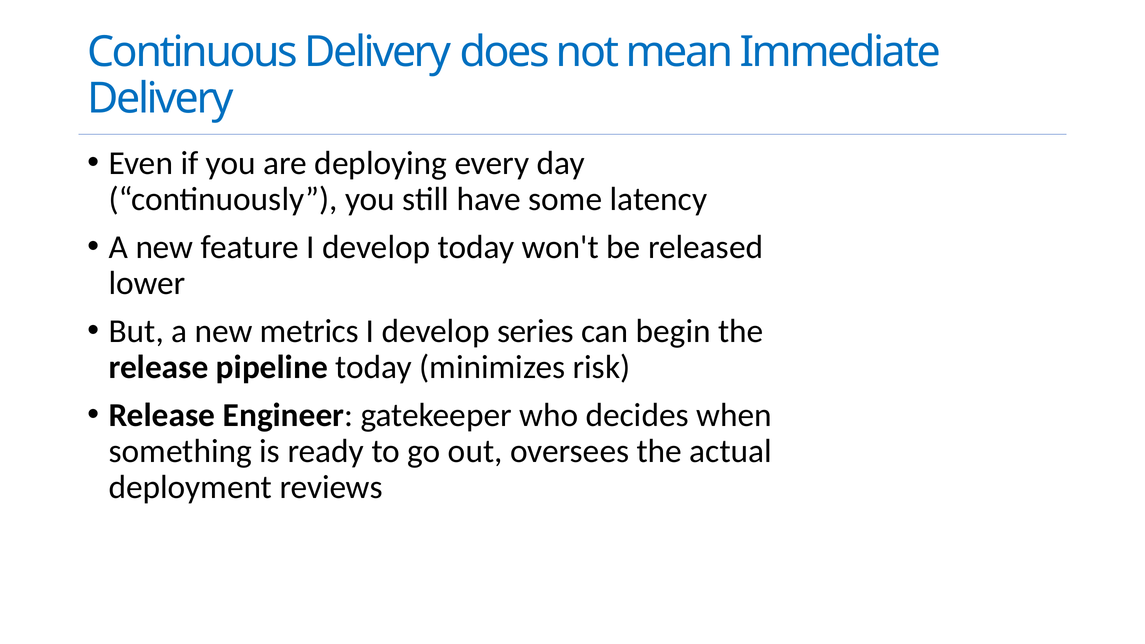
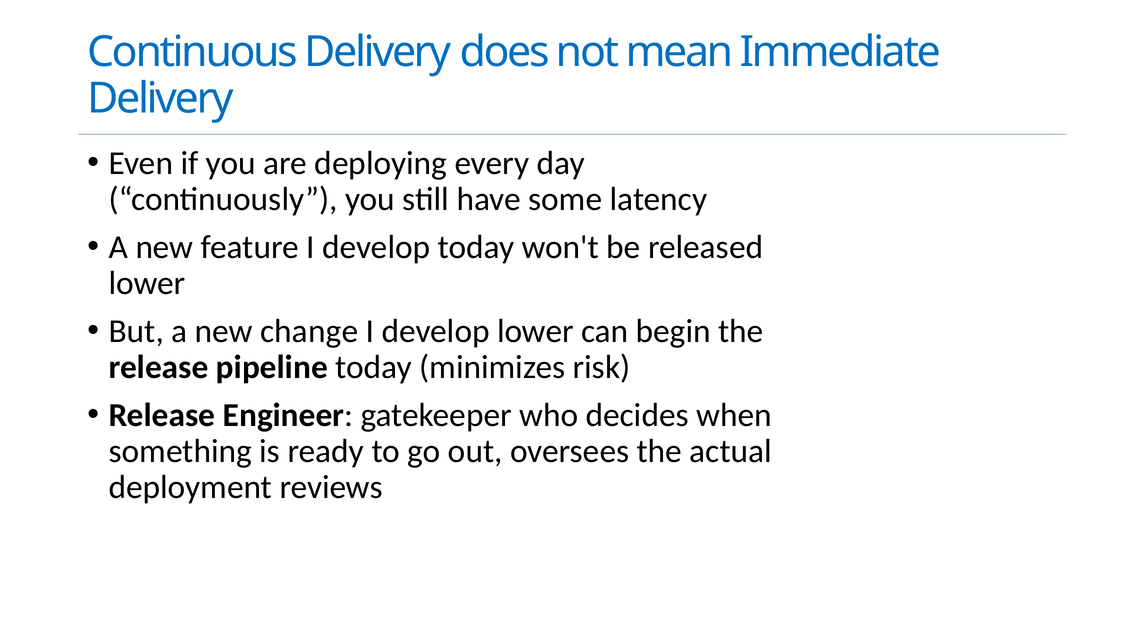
metrics: metrics -> change
develop series: series -> lower
